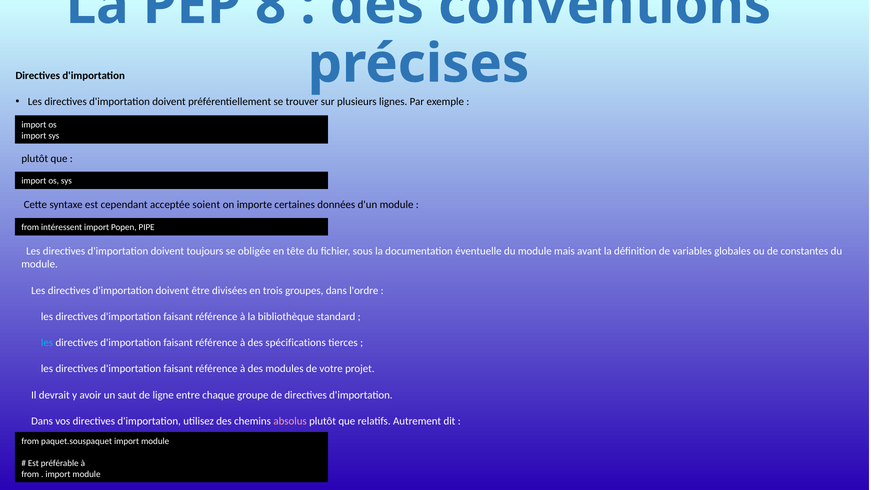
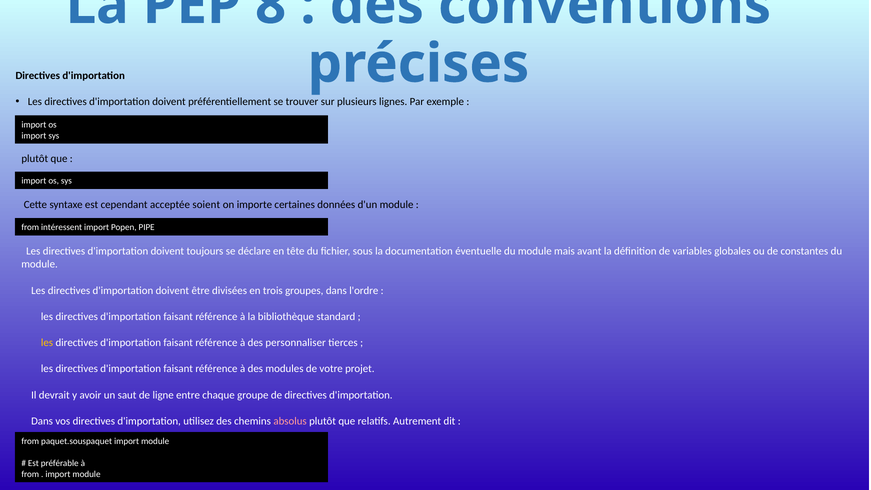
obligée: obligée -> déclare
les at (47, 343) colour: light blue -> yellow
spécifications: spécifications -> personnaliser
